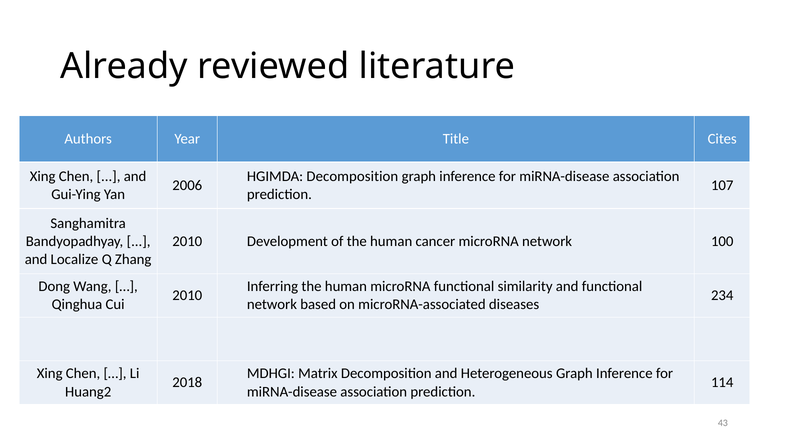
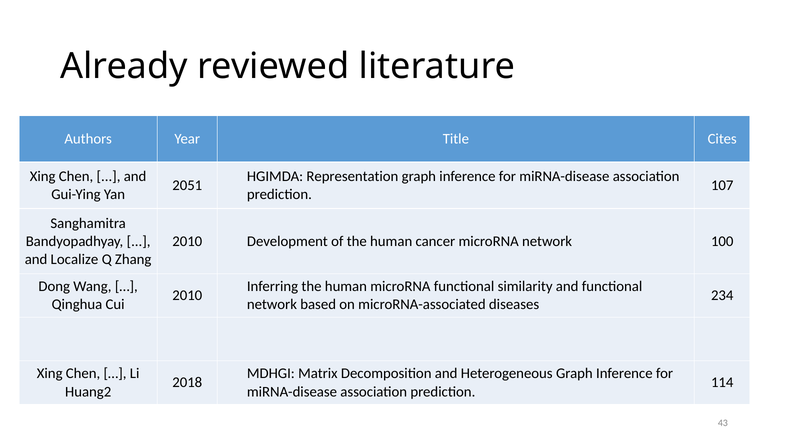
HGIMDA Decomposition: Decomposition -> Representation
2006: 2006 -> 2051
